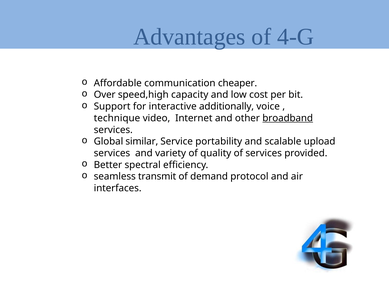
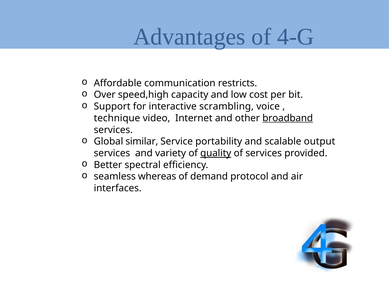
cheaper: cheaper -> restricts
additionally: additionally -> scrambling
upload: upload -> output
quality underline: none -> present
transmit: transmit -> whereas
